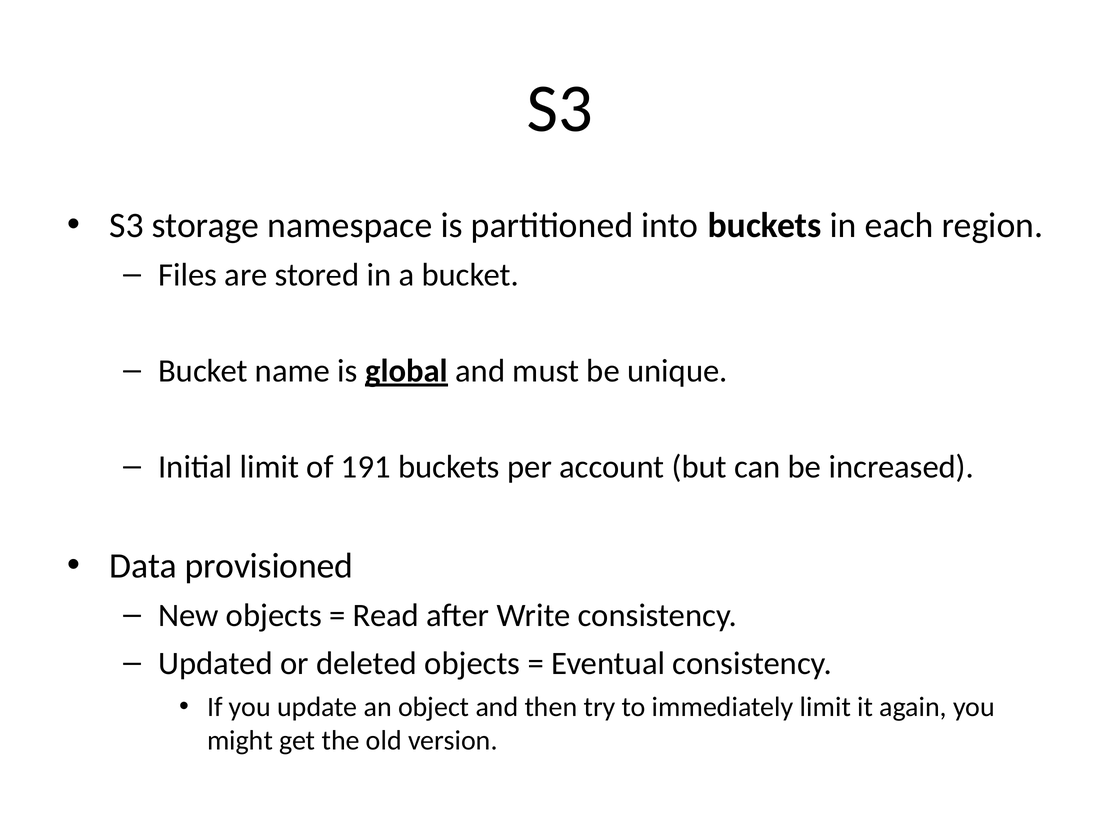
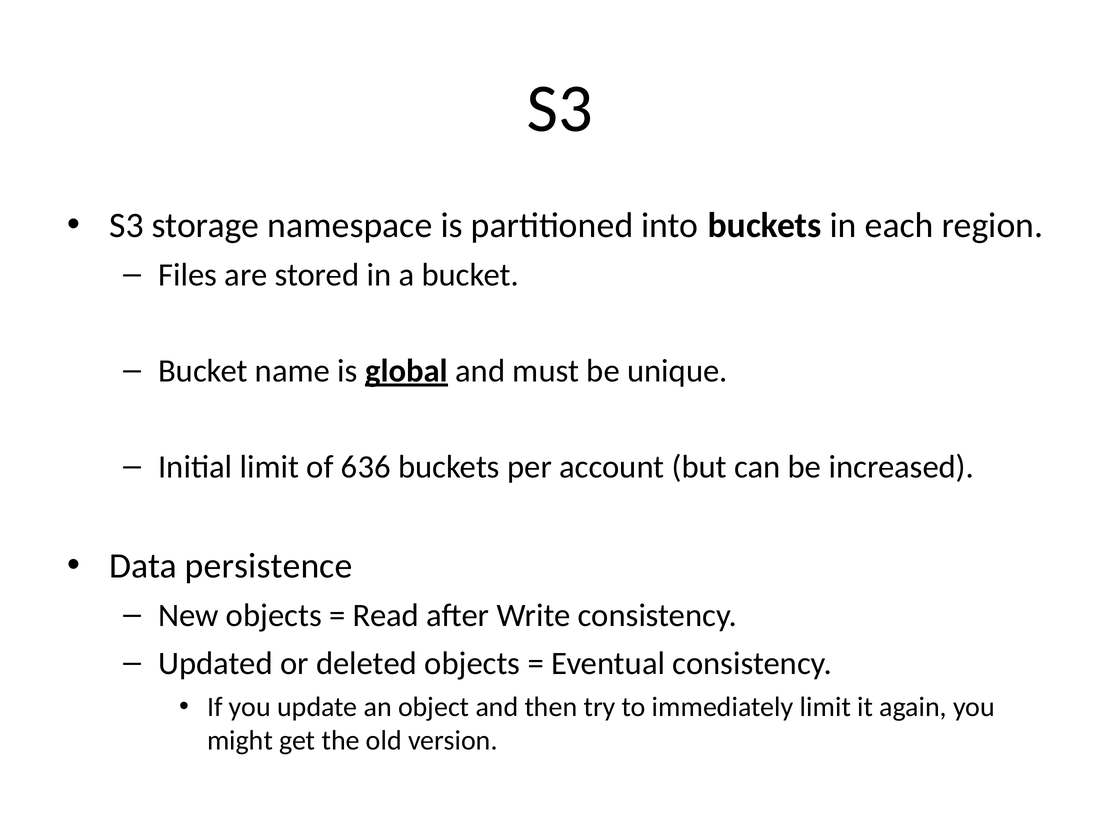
191: 191 -> 636
provisioned: provisioned -> persistence
